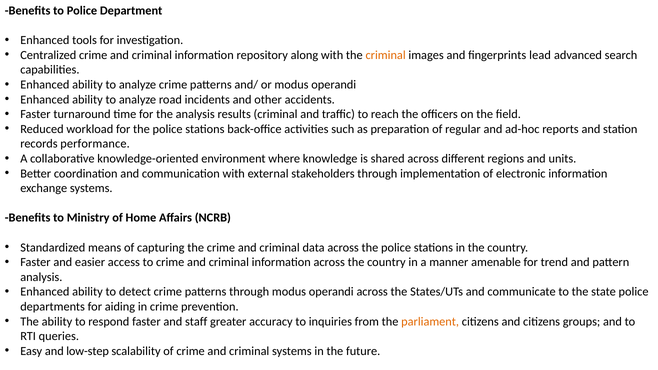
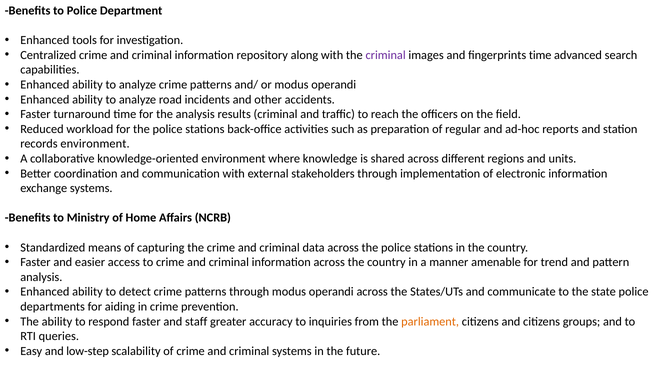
criminal at (386, 55) colour: orange -> purple
fingerprints lead: lead -> time
records performance: performance -> environment
